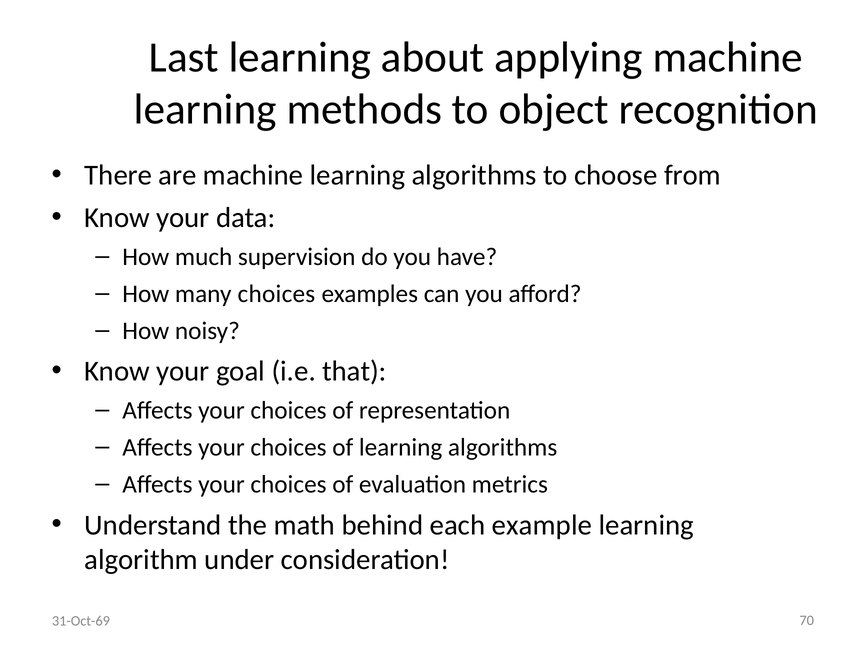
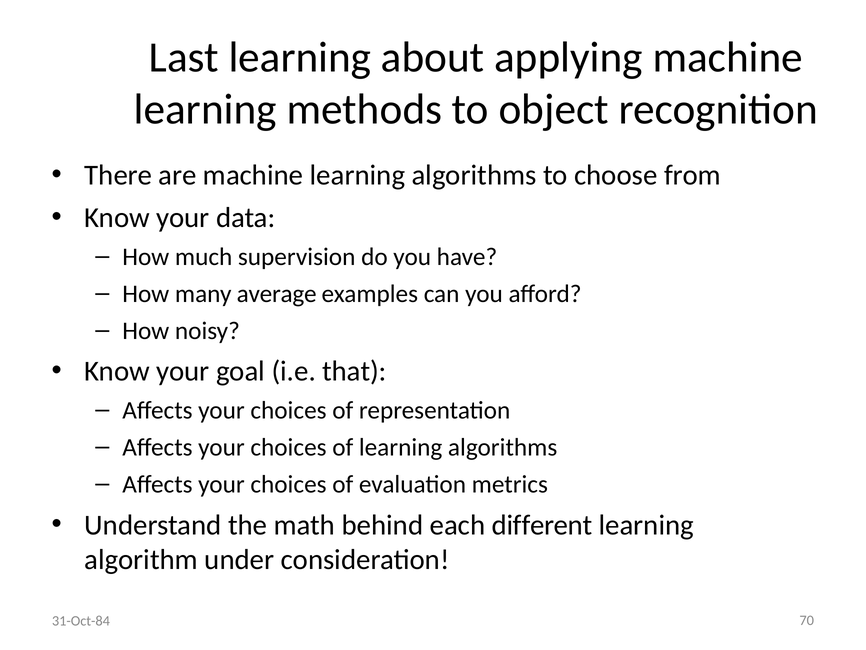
many choices: choices -> average
example: example -> different
31-Oct-69: 31-Oct-69 -> 31-Oct-84
